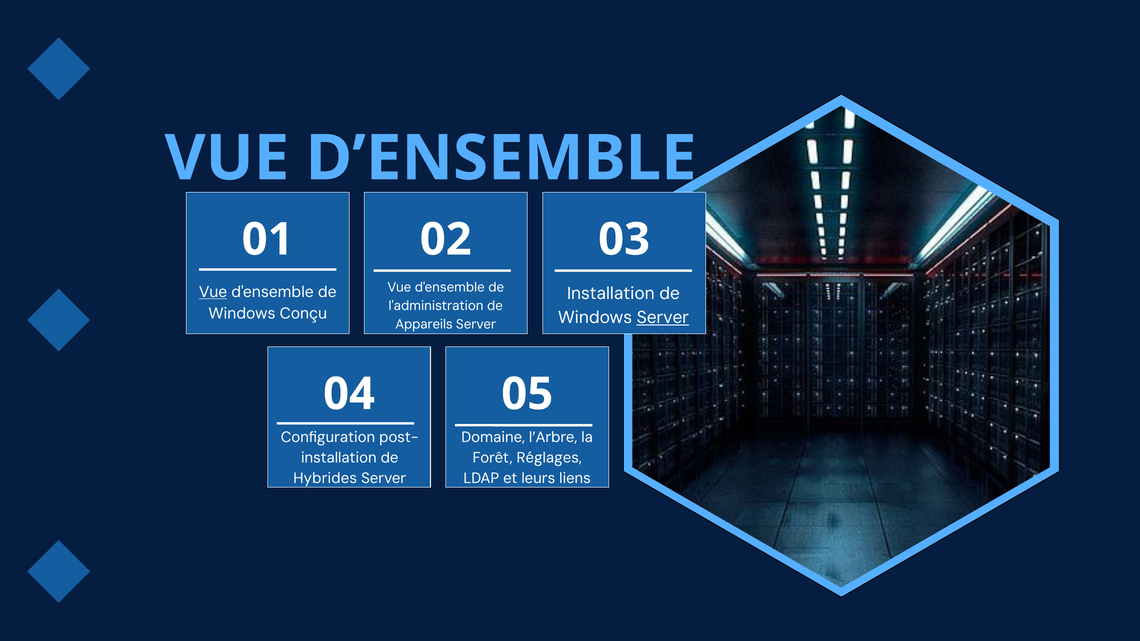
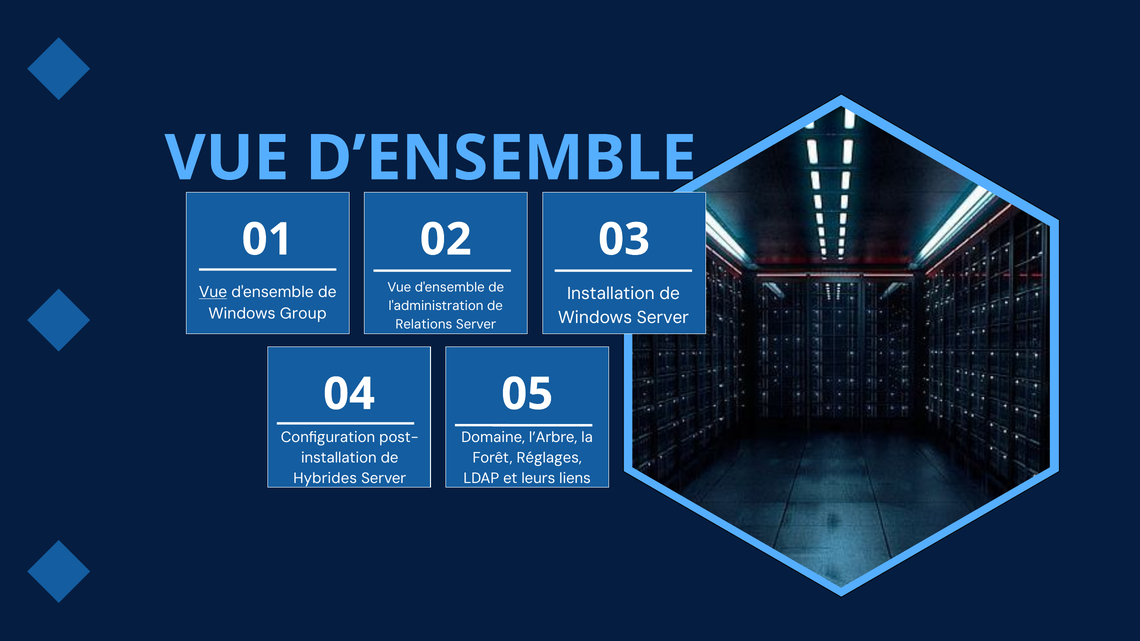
Conçu: Conçu -> Group
Server at (663, 318) underline: present -> none
Appareils: Appareils -> Relations
